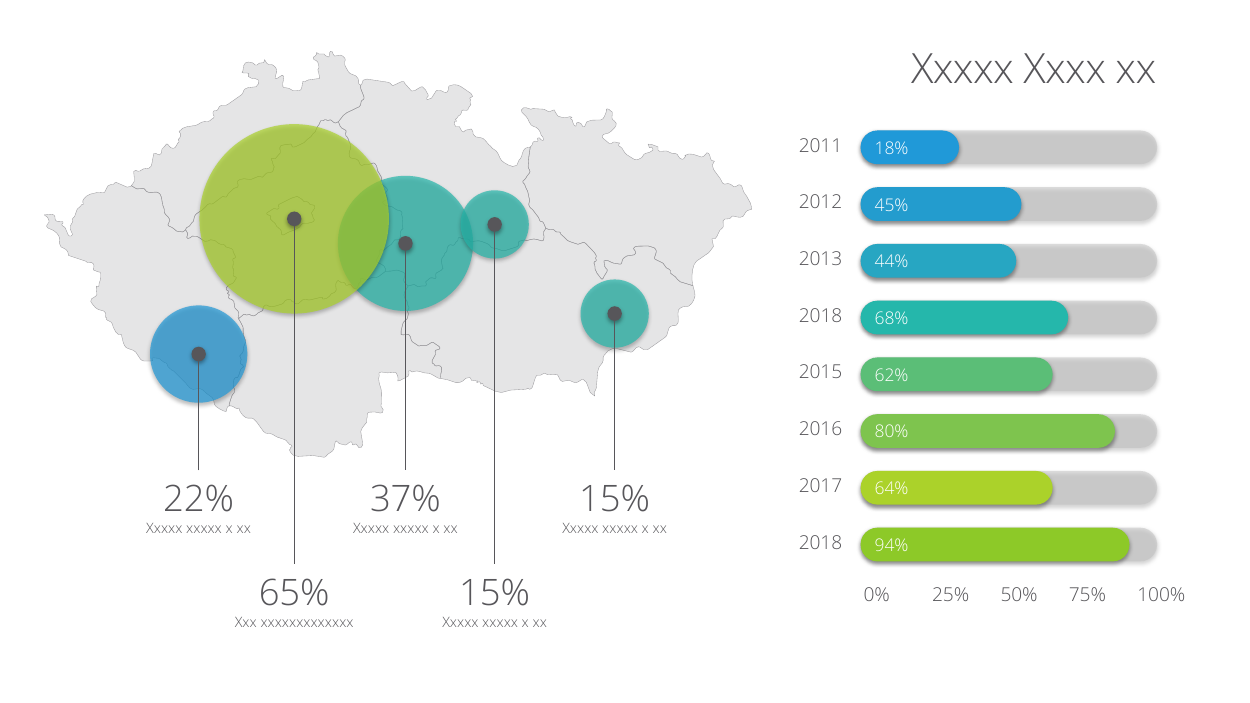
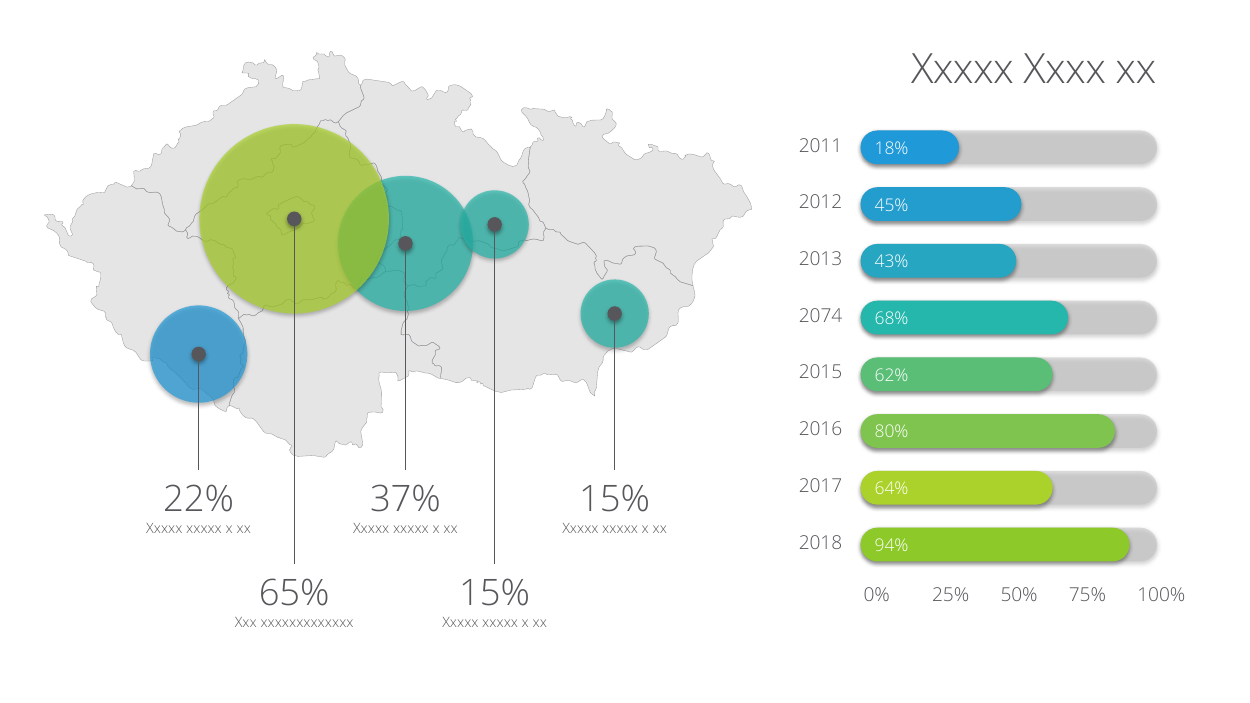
44%: 44% -> 43%
2018 at (821, 316): 2018 -> 2074
